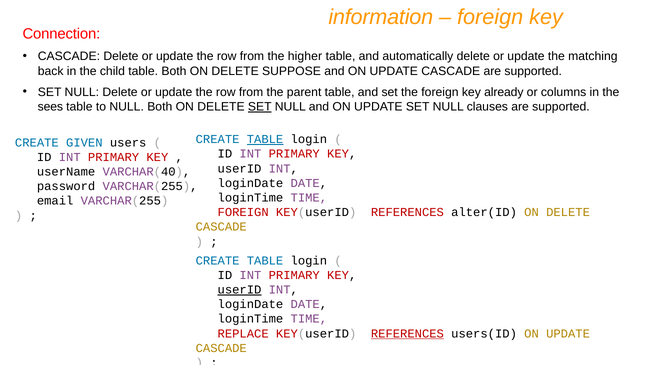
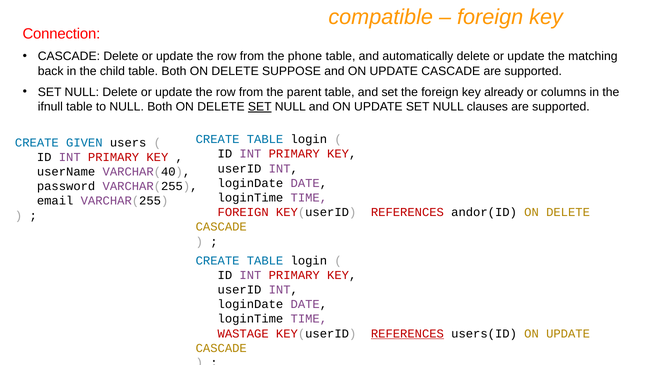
information: information -> compatible
higher: higher -> phone
sees: sees -> ifnull
TABLE at (265, 139) underline: present -> none
alter(ID: alter(ID -> andor(ID
userID at (239, 290) underline: present -> none
REPLACE: REPLACE -> WASTAGE
